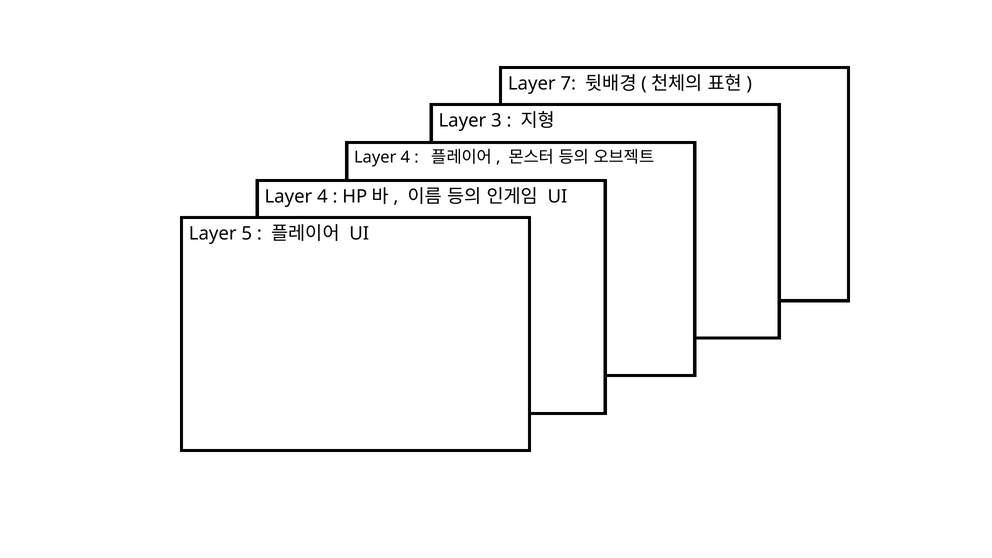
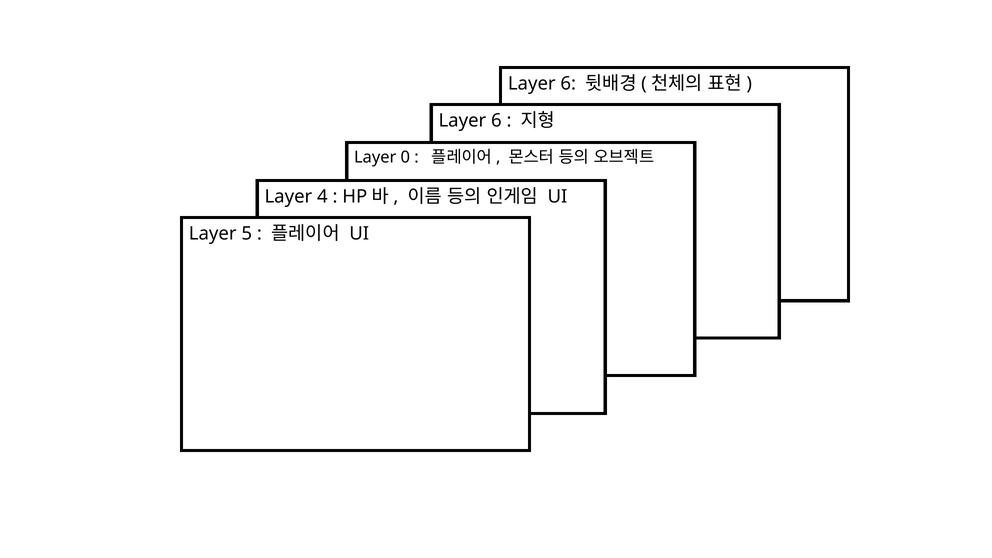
7 at (568, 84): 7 -> 6
3 at (496, 121): 3 -> 6
4 at (405, 157): 4 -> 0
